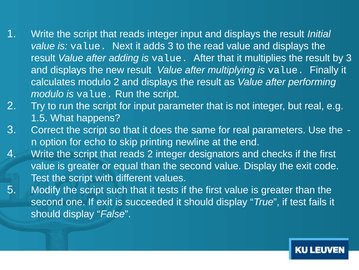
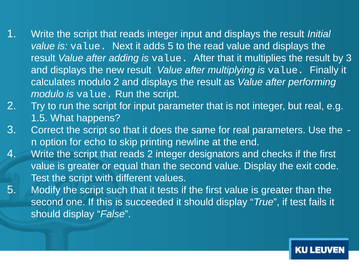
adds 3: 3 -> 5
If exit: exit -> this
